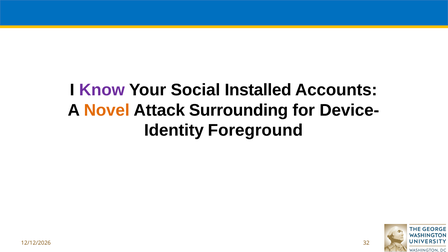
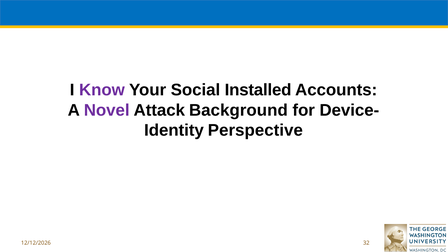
Novel colour: orange -> purple
Surrounding: Surrounding -> Background
Foreground: Foreground -> Perspective
